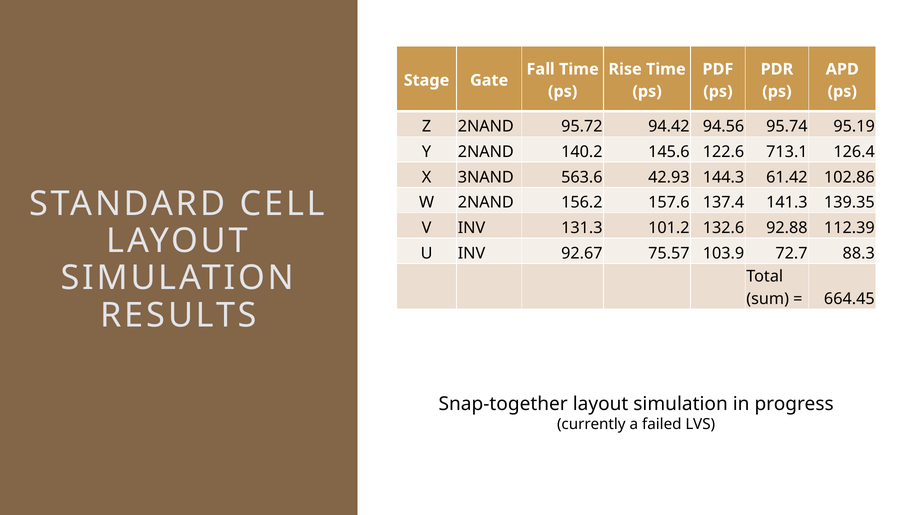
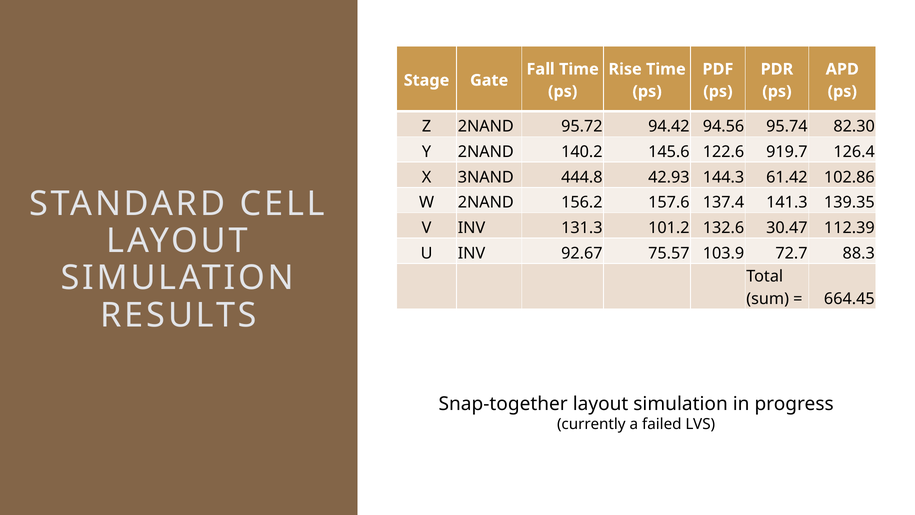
95.19: 95.19 -> 82.30
713.1: 713.1 -> 919.7
563.6: 563.6 -> 444.8
92.88: 92.88 -> 30.47
